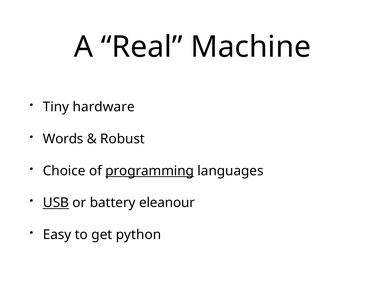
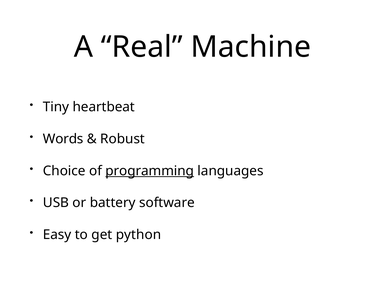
hardware: hardware -> heartbeat
USB underline: present -> none
eleanour: eleanour -> software
